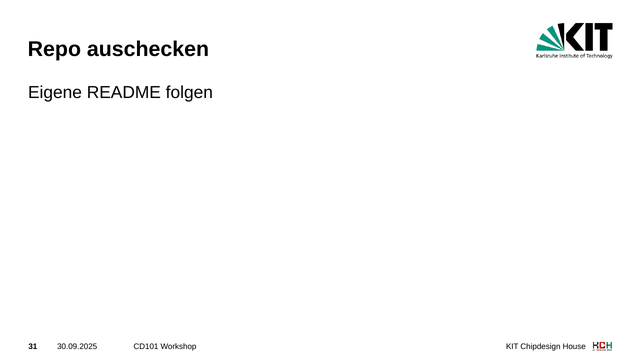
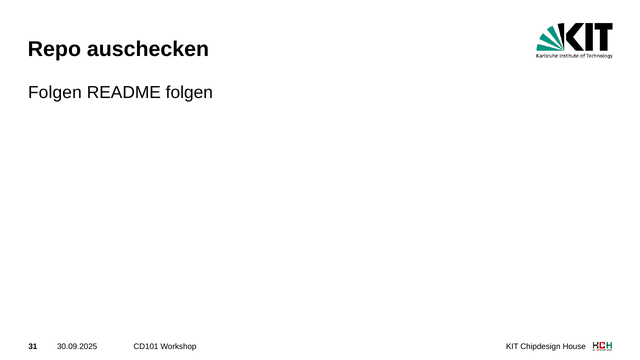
Eigene at (55, 92): Eigene -> Folgen
